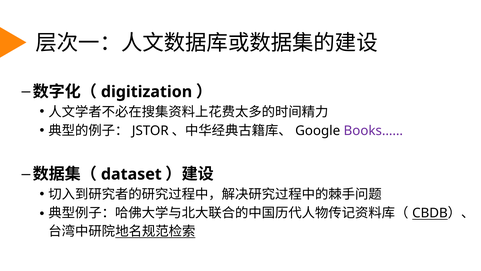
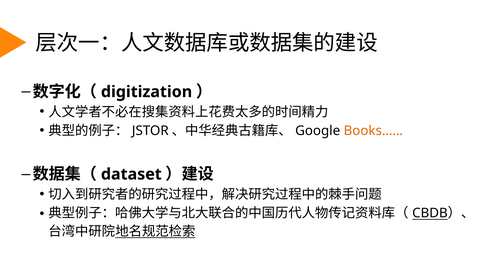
Books…… colour: purple -> orange
